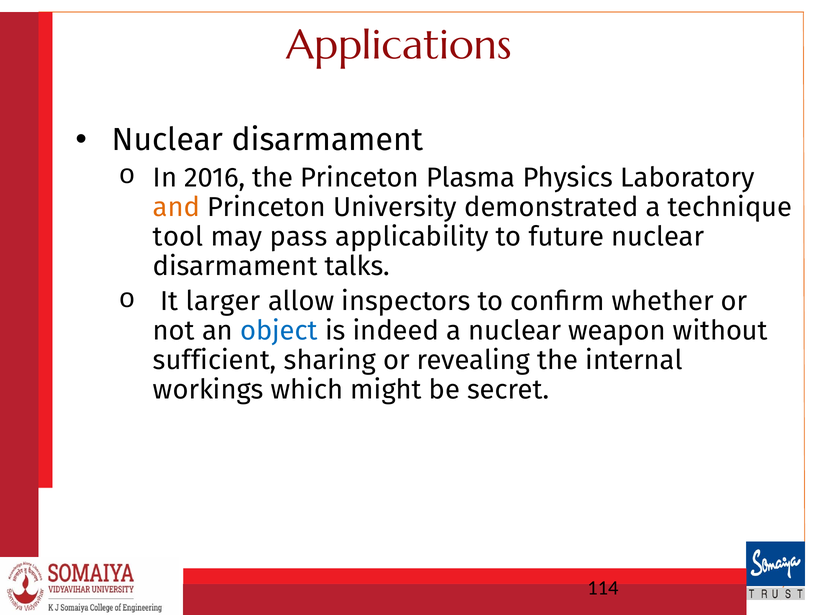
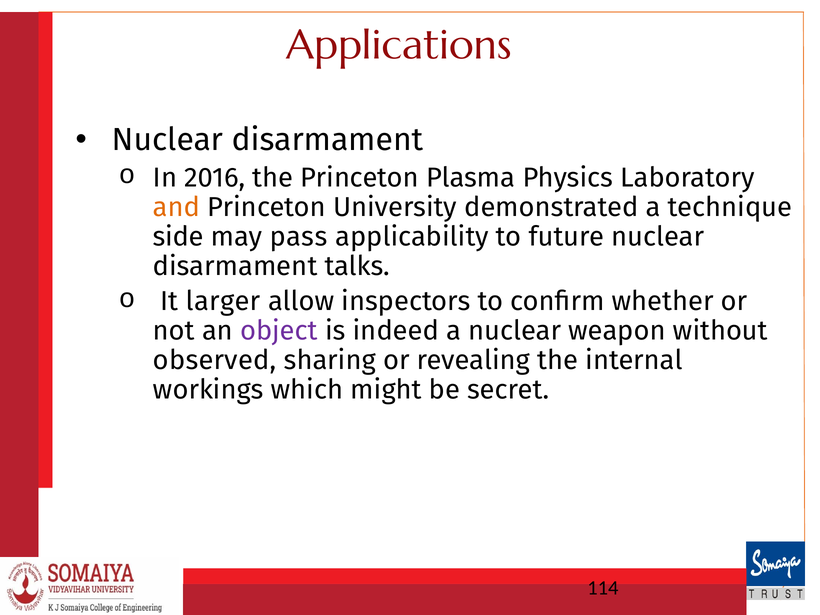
tool: tool -> side
object colour: blue -> purple
sufficient: sufficient -> observed
